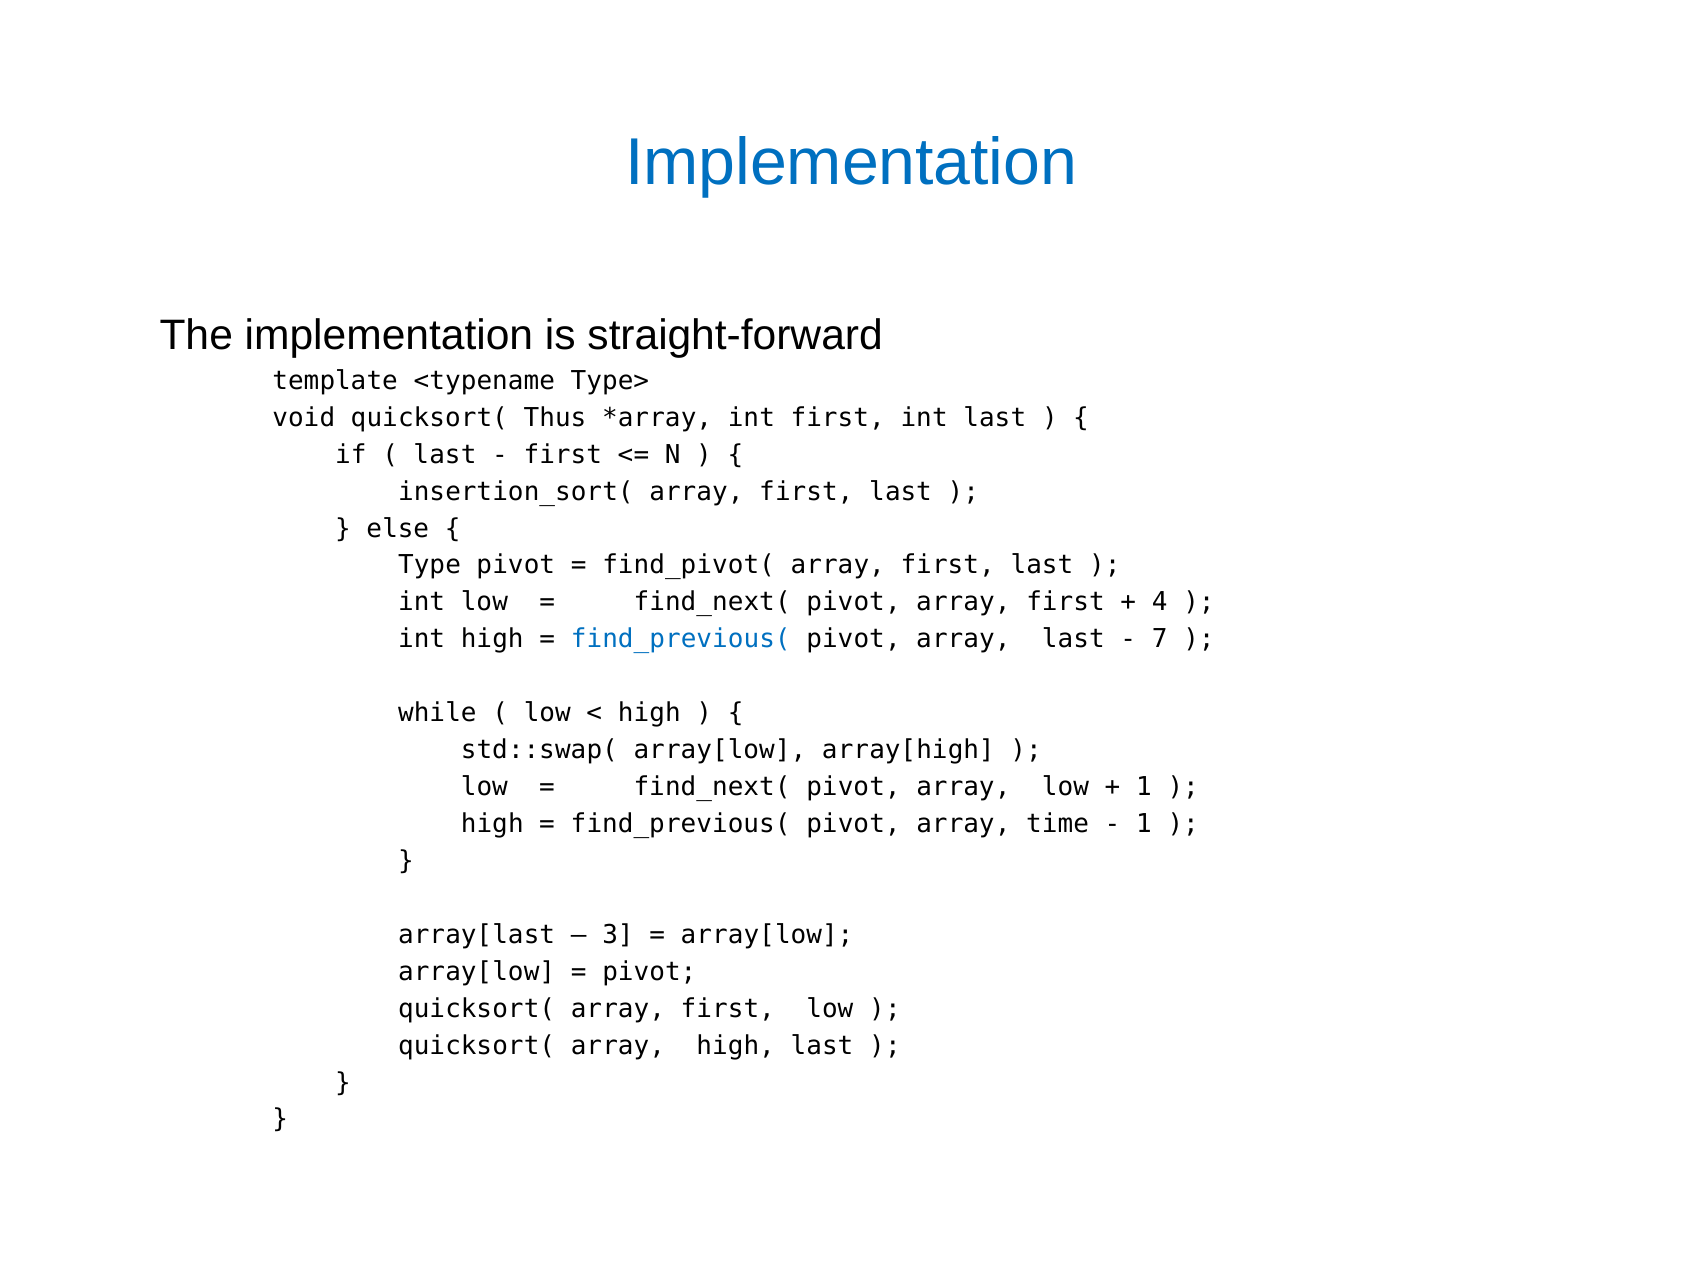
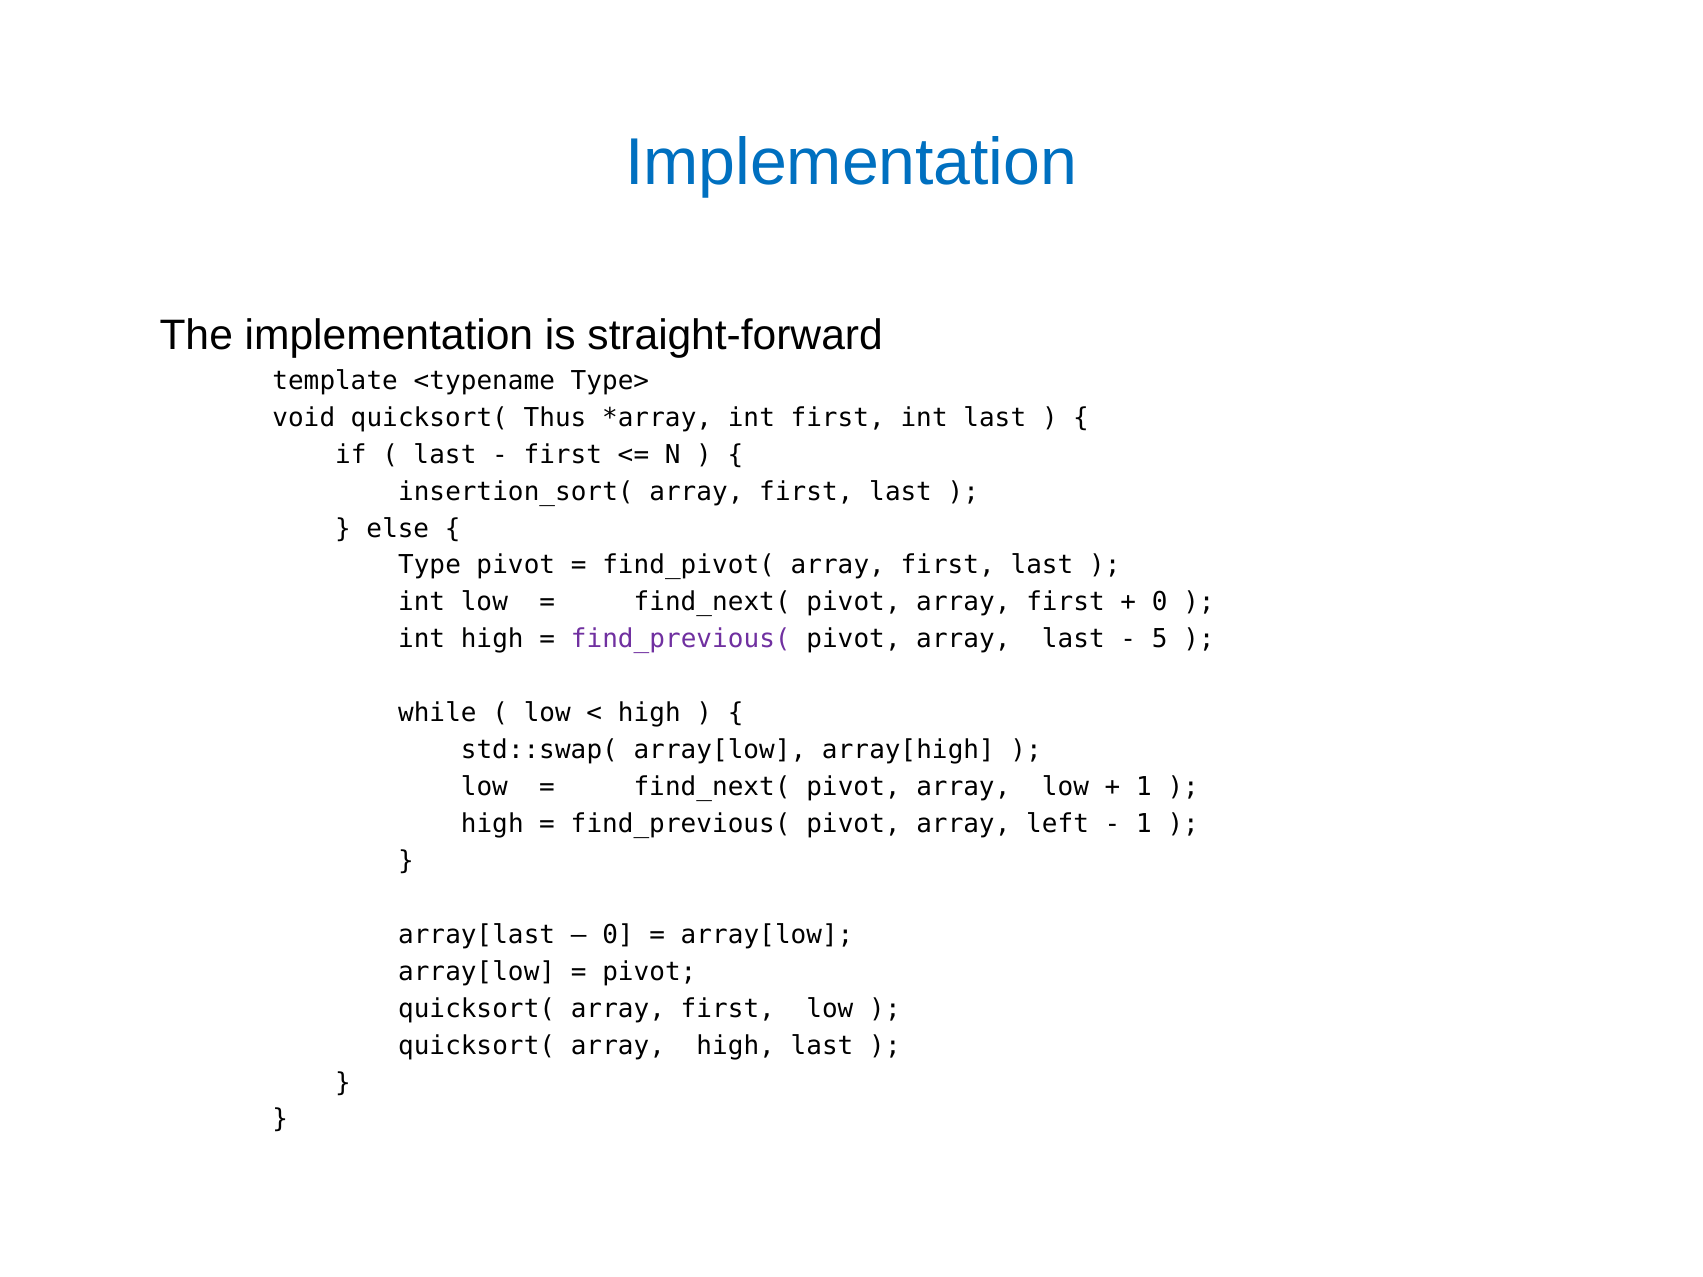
4 at (1160, 602): 4 -> 0
find_previous( at (681, 639) colour: blue -> purple
7: 7 -> 5
time: time -> left
3 at (618, 935): 3 -> 0
